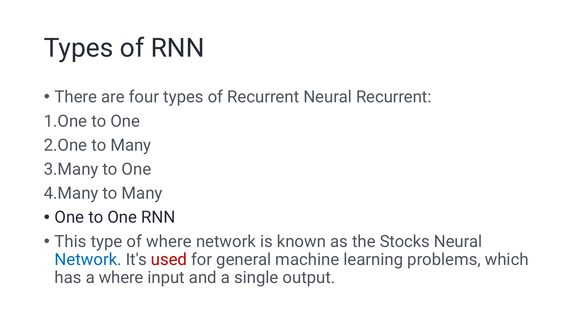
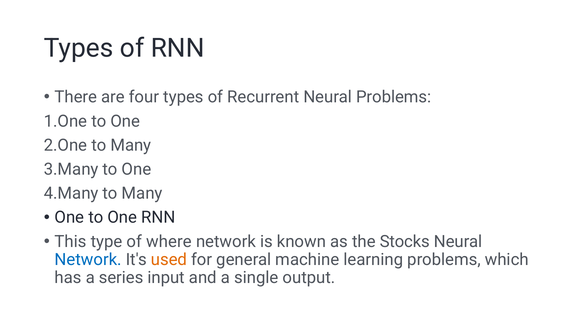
Neural Recurrent: Recurrent -> Problems
used colour: red -> orange
a where: where -> series
